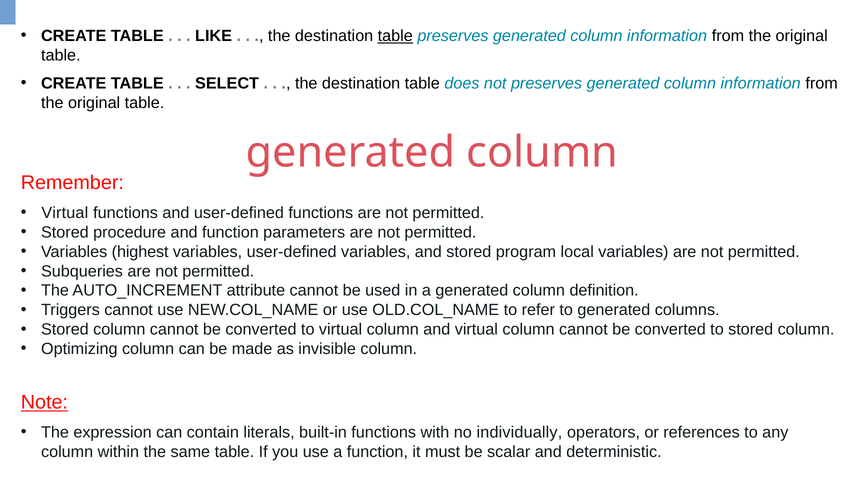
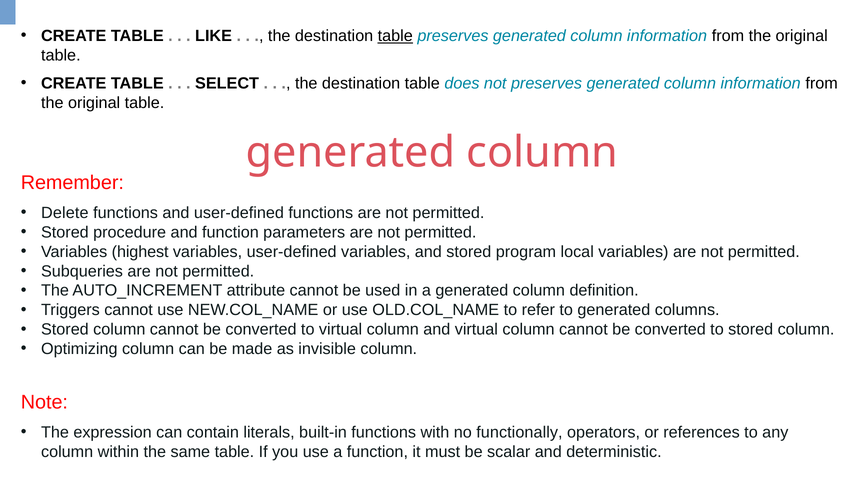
Virtual at (65, 213): Virtual -> Delete
Note underline: present -> none
individually: individually -> functionally
